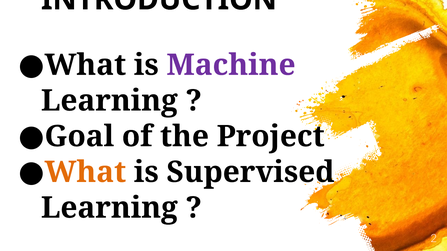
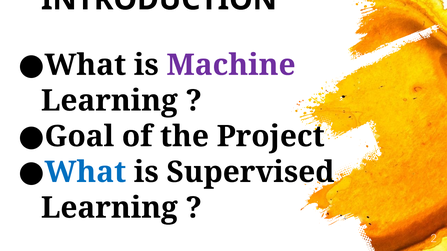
What at (85, 172) colour: orange -> blue
